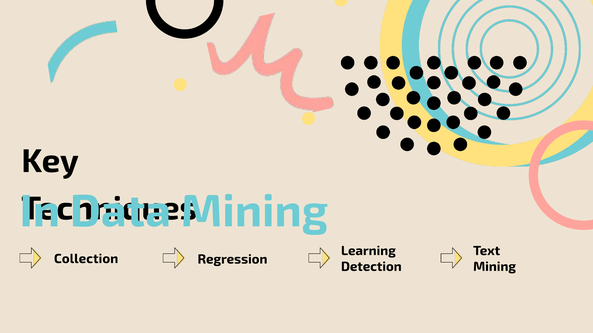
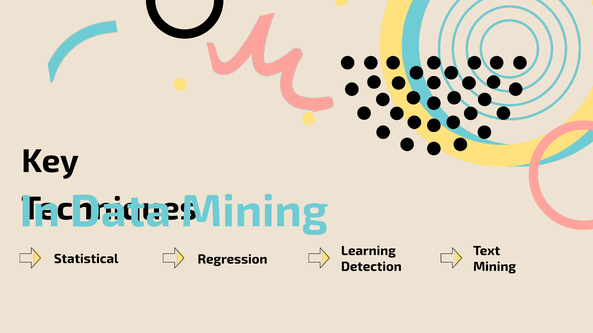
Collection: Collection -> Statistical
